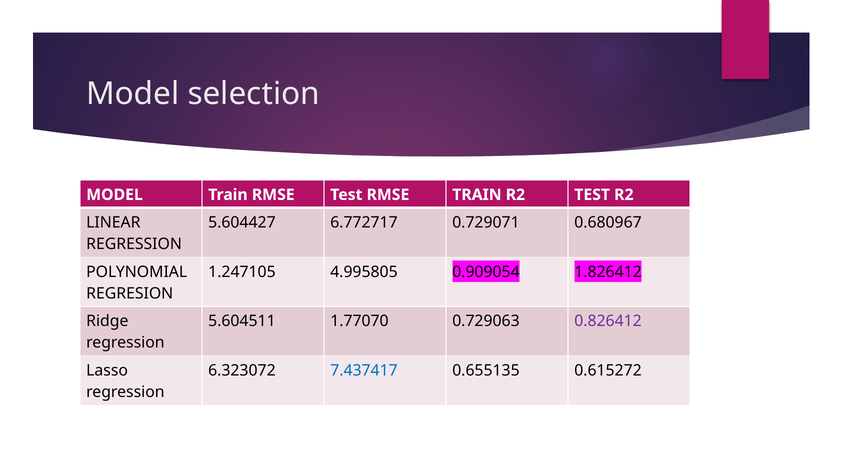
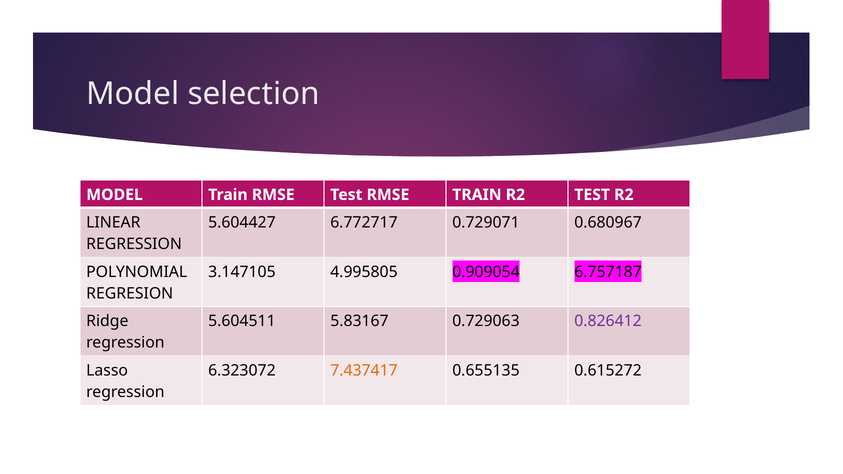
1.247105: 1.247105 -> 3.147105
1.826412: 1.826412 -> 6.757187
1.77070: 1.77070 -> 5.83167
7.437417 colour: blue -> orange
